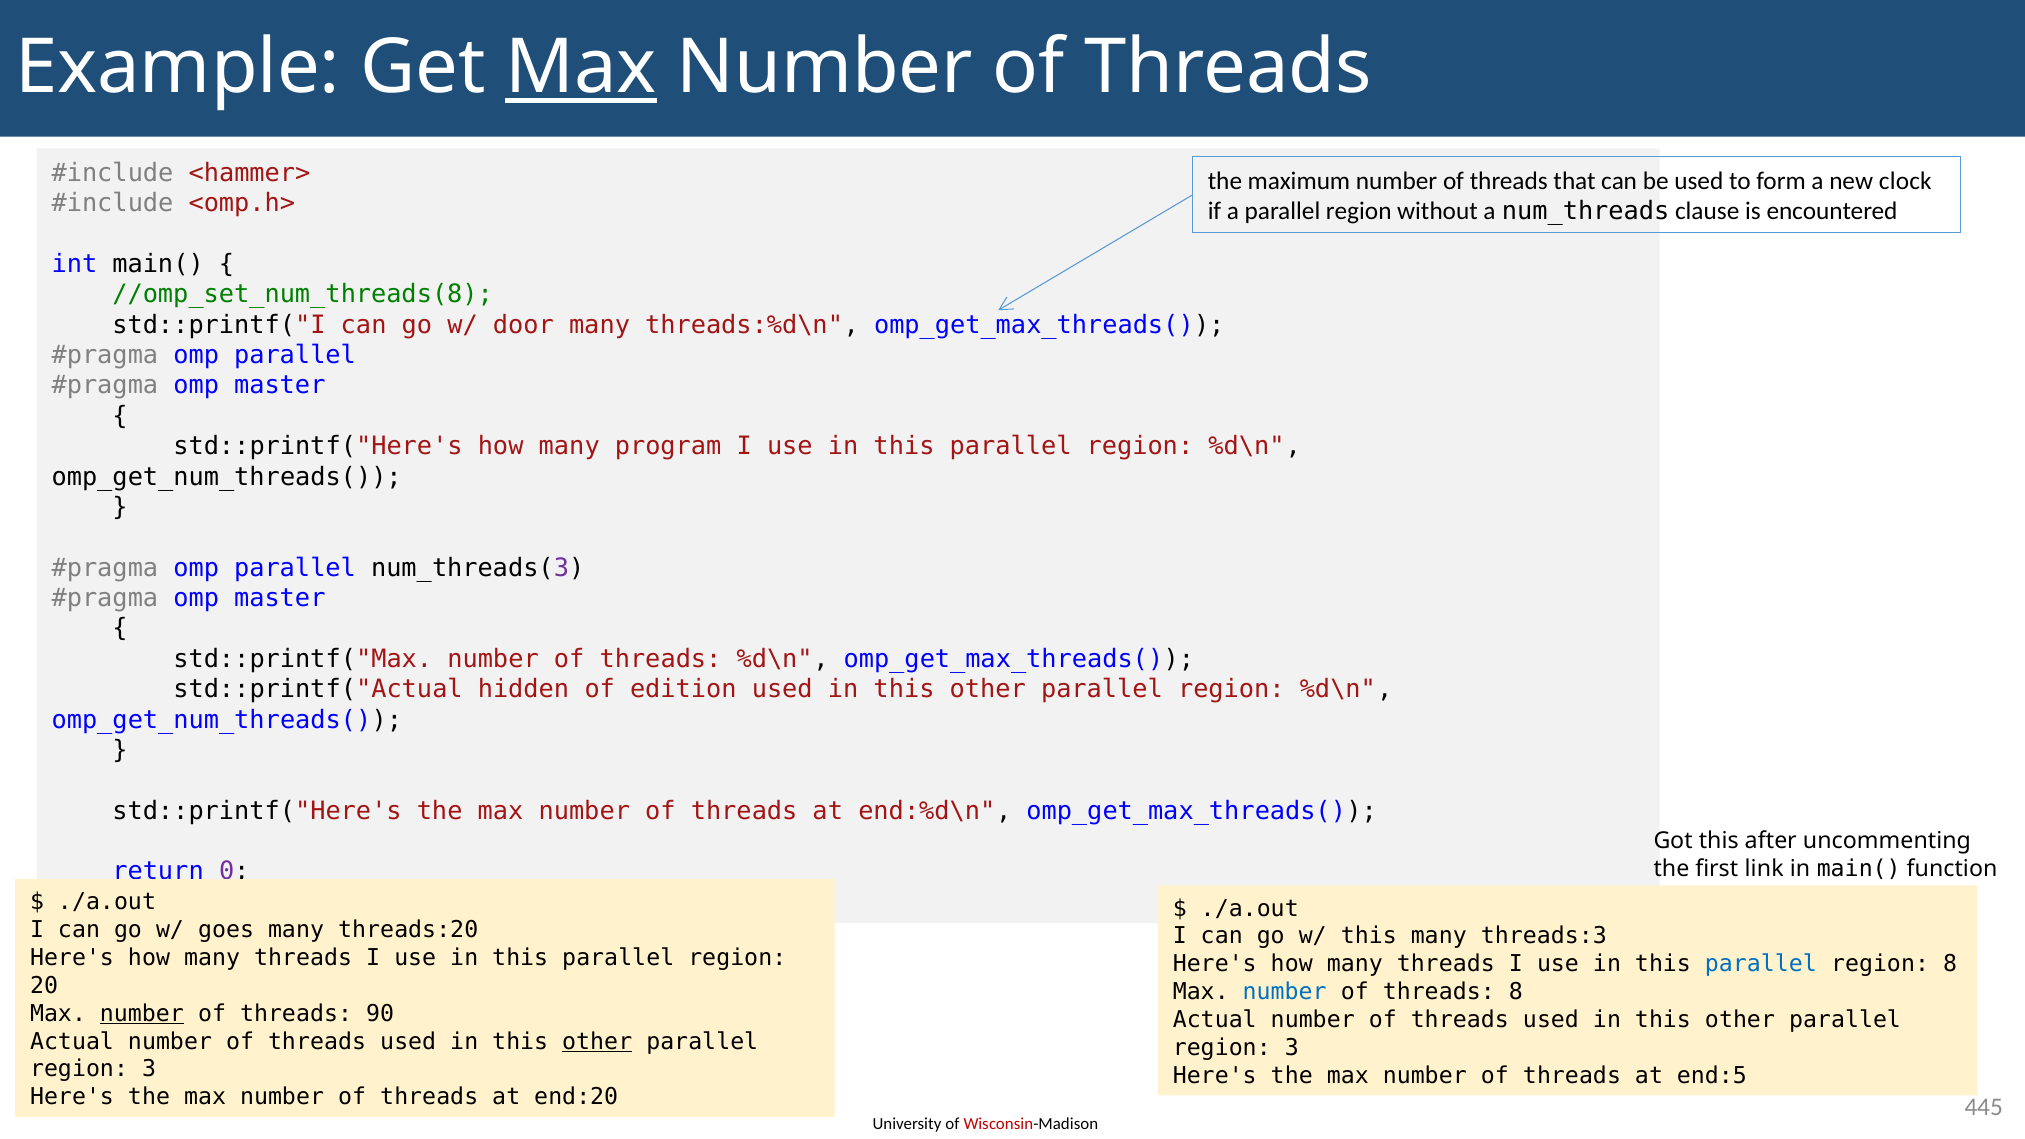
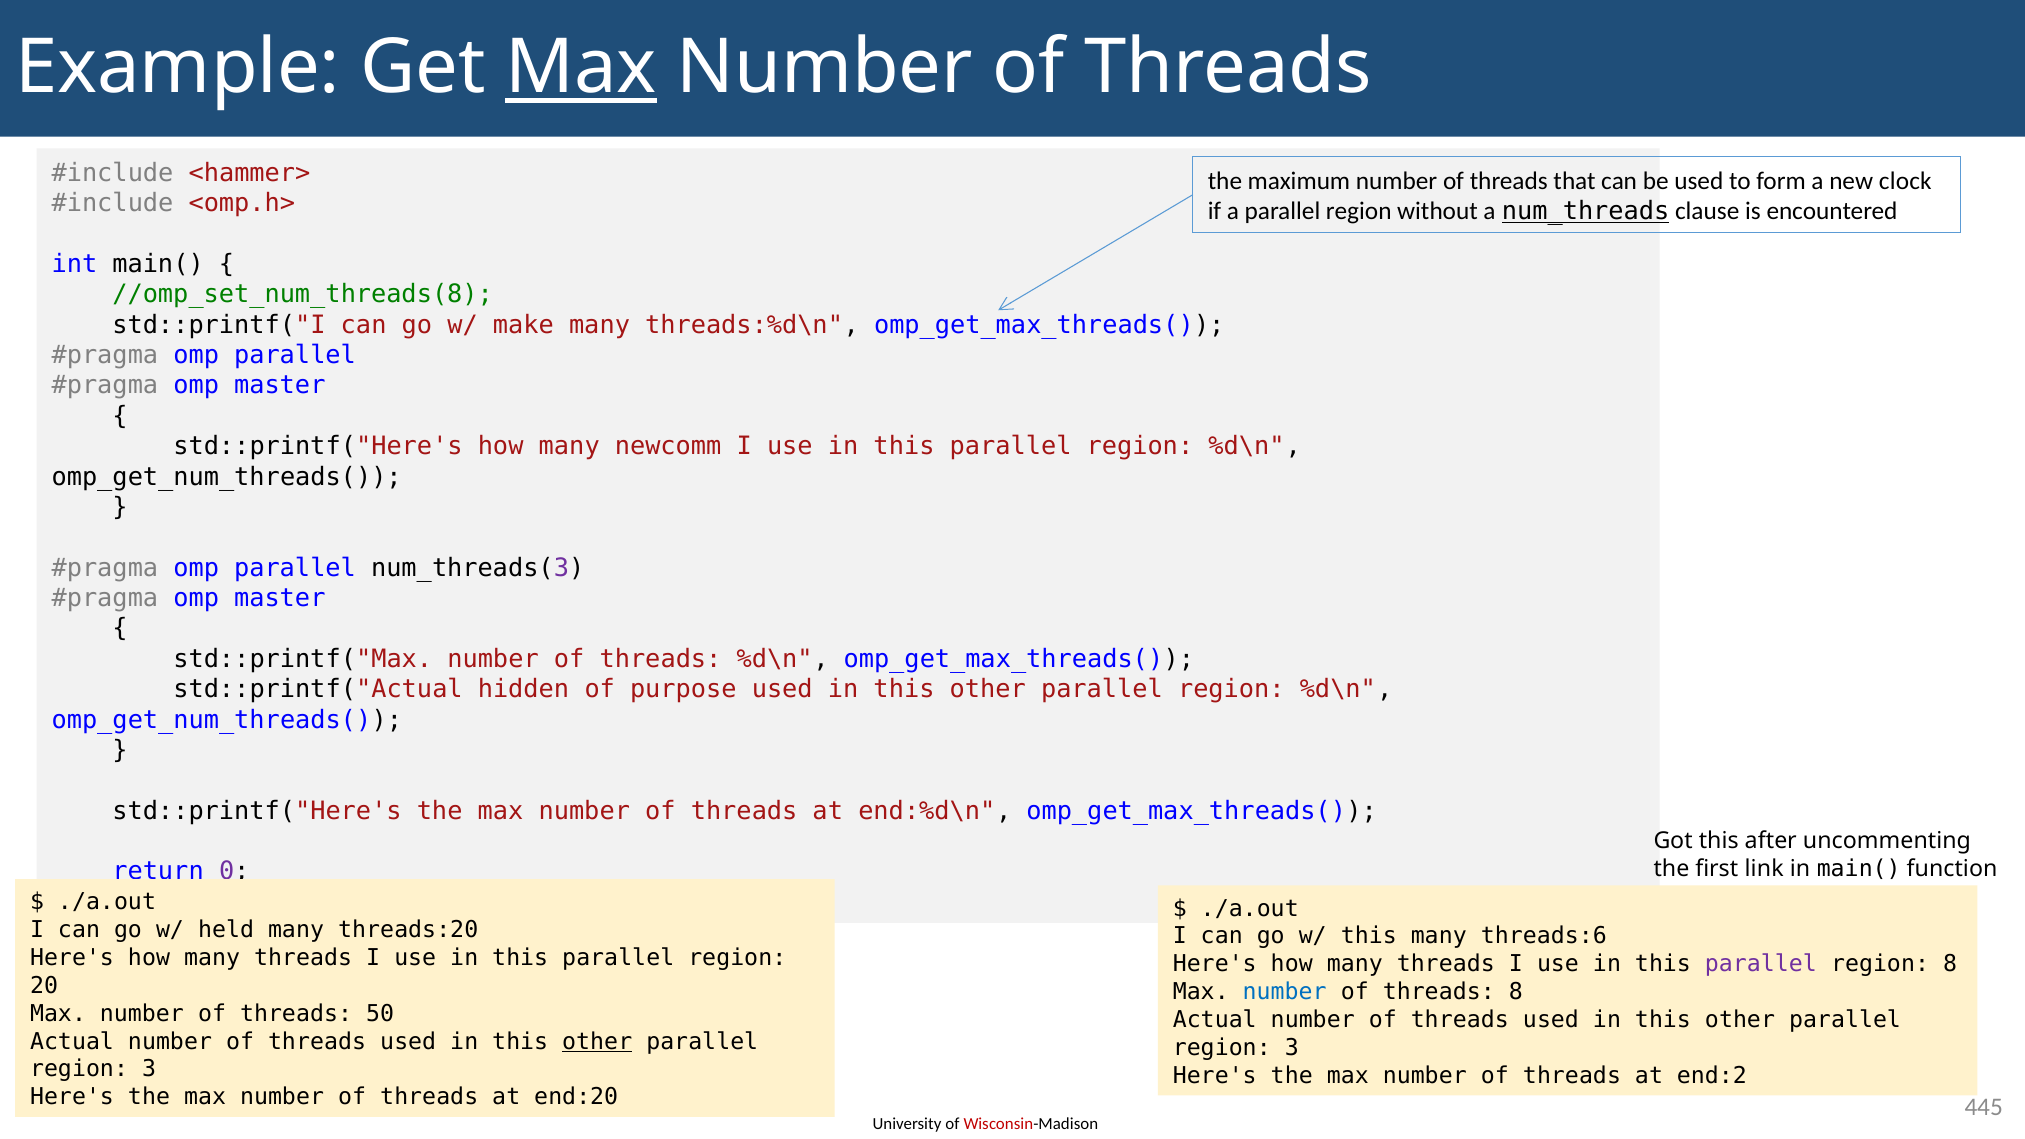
num_threads underline: none -> present
door: door -> make
program: program -> newcomm
edition: edition -> purpose
goes: goes -> held
threads:3: threads:3 -> threads:6
parallel at (1761, 964) colour: blue -> purple
number at (142, 1014) underline: present -> none
90: 90 -> 50
end:5: end:5 -> end:2
